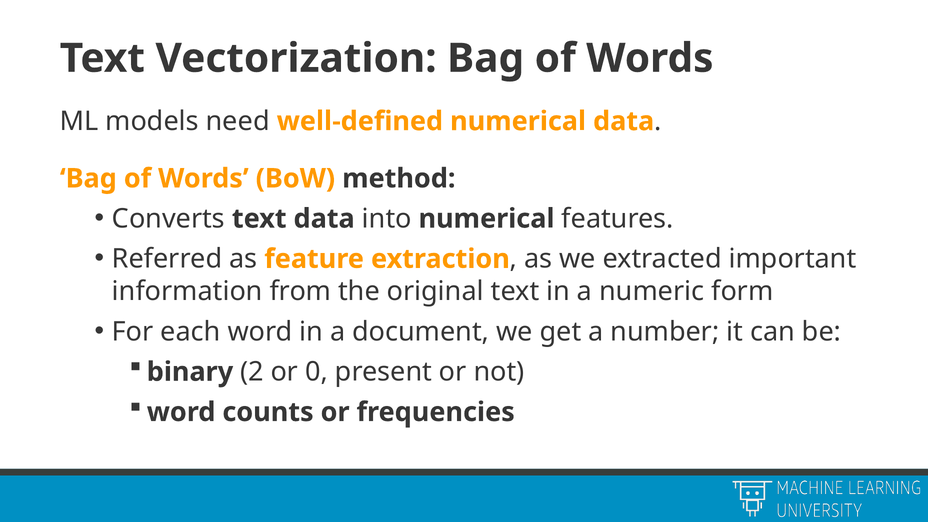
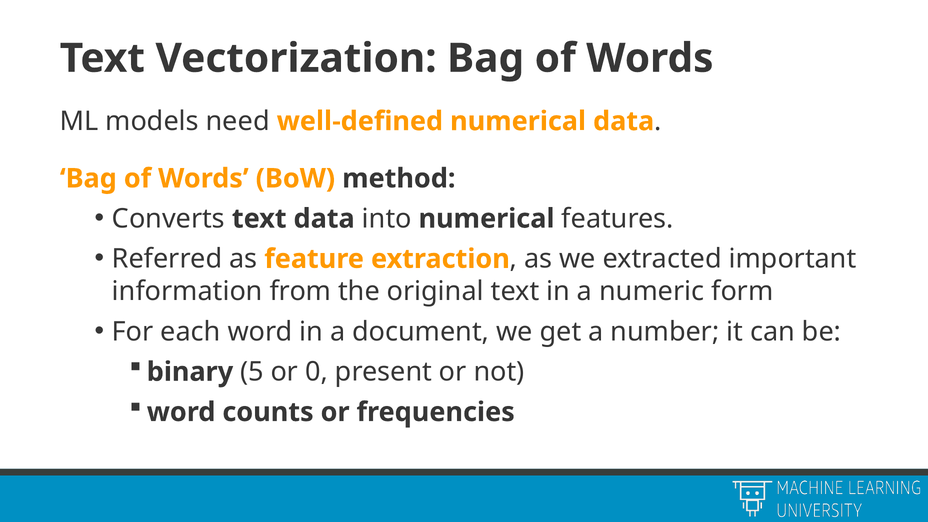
2: 2 -> 5
